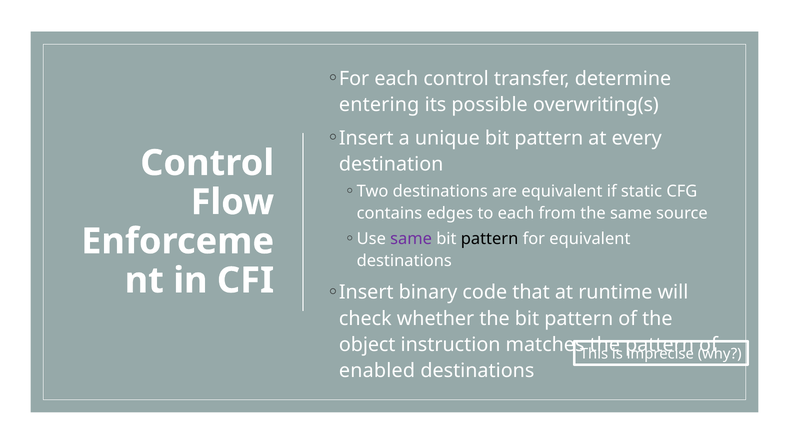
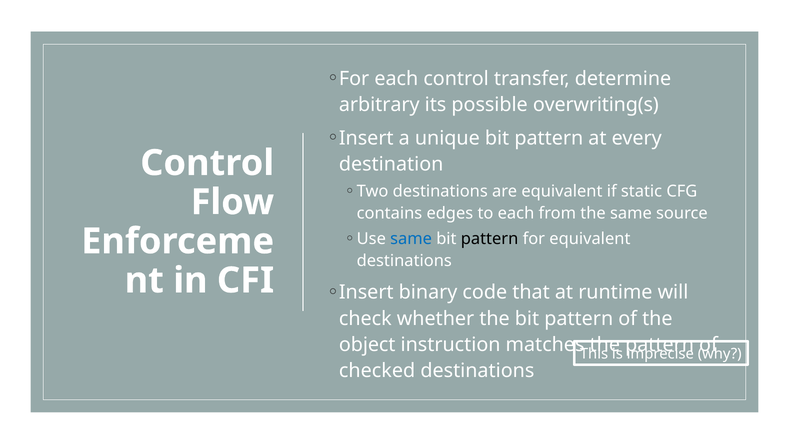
entering: entering -> arbitrary
same at (411, 239) colour: purple -> blue
enabled: enabled -> checked
